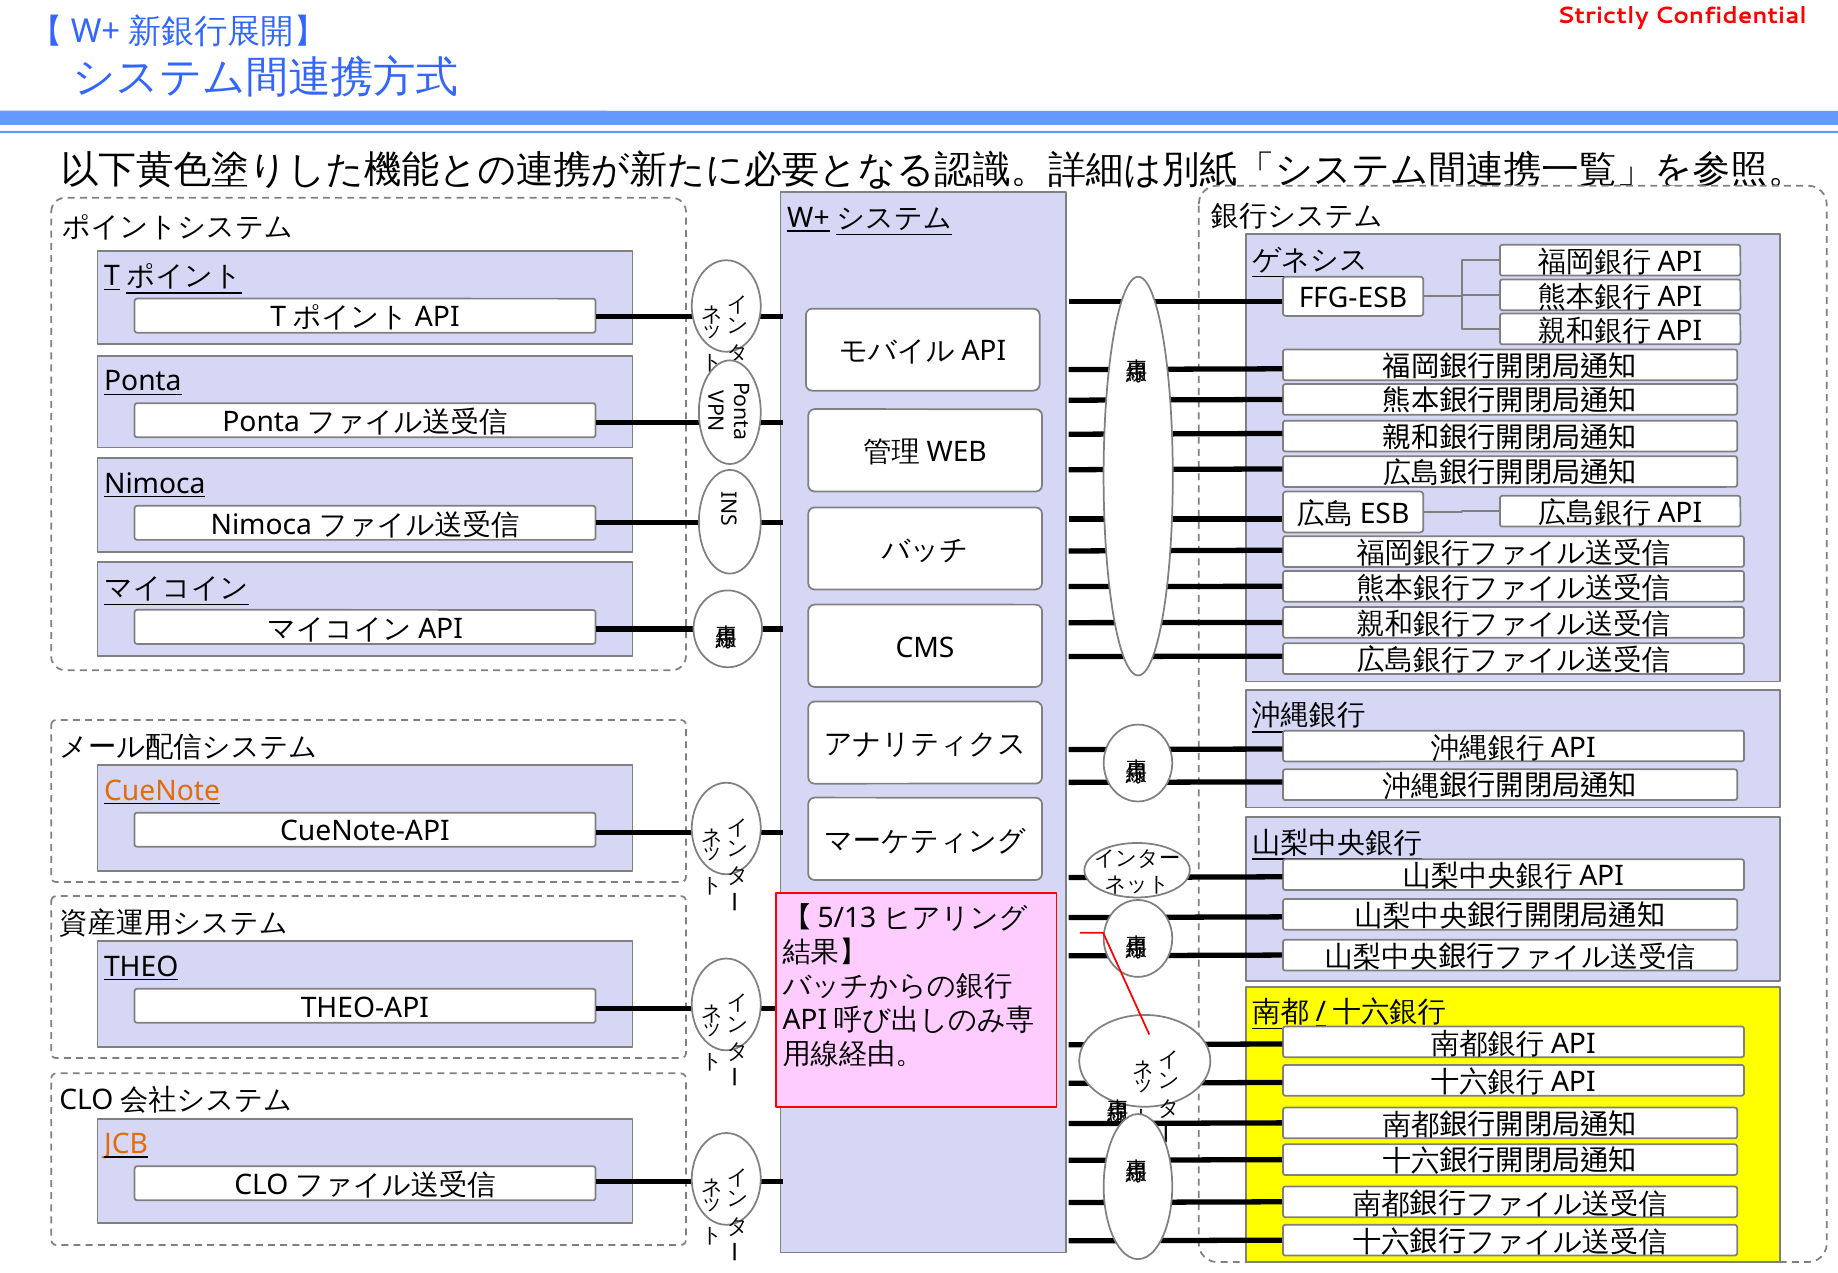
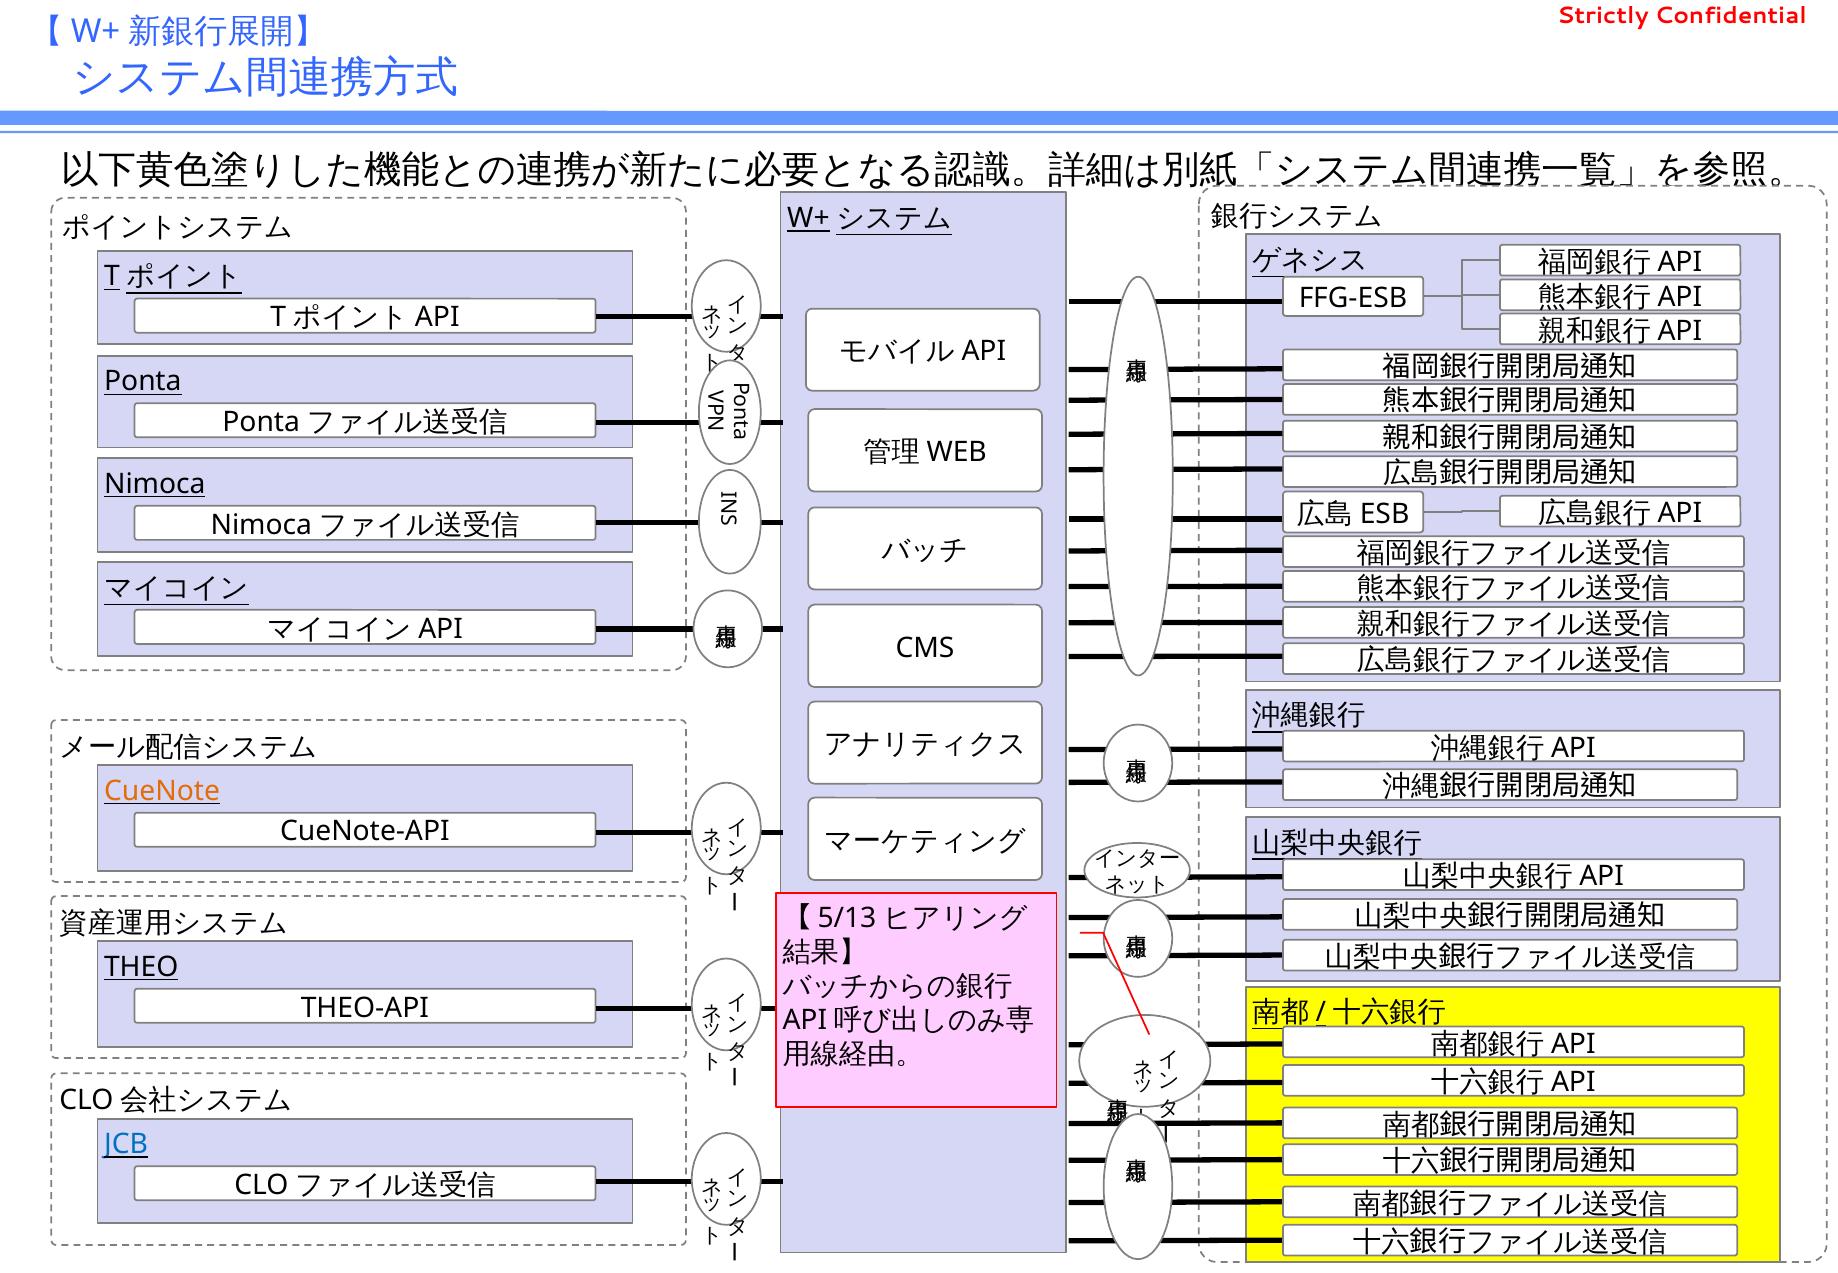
JCB colour: orange -> blue
